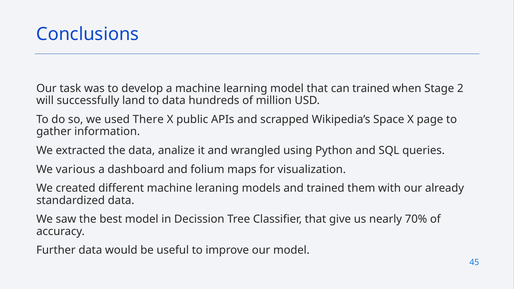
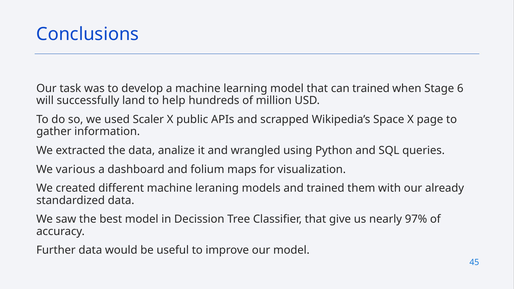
2: 2 -> 6
to data: data -> help
There: There -> Scaler
70%: 70% -> 97%
